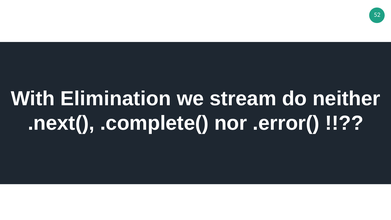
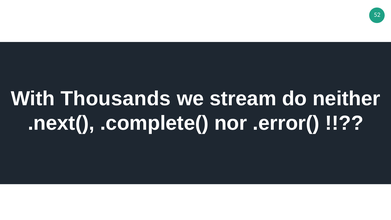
Elimination: Elimination -> Thousands
